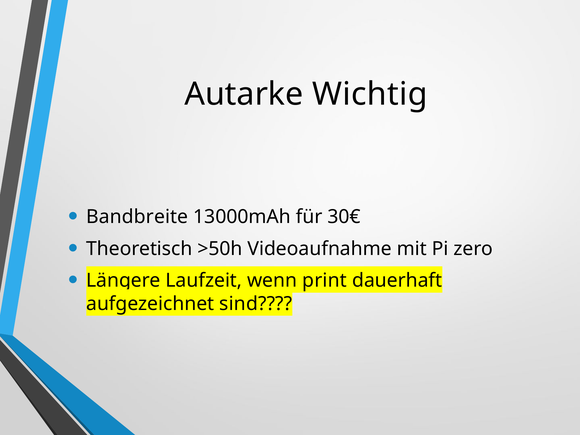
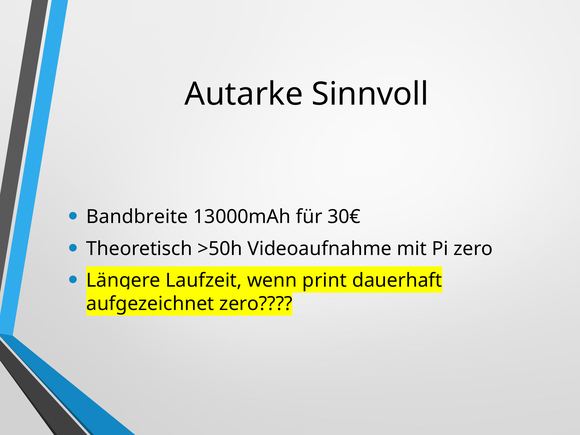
Wichtig: Wichtig -> Sinnvoll
aufgezeichnet sind: sind -> zero
